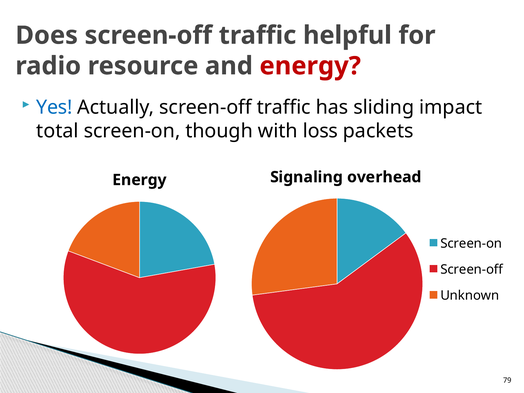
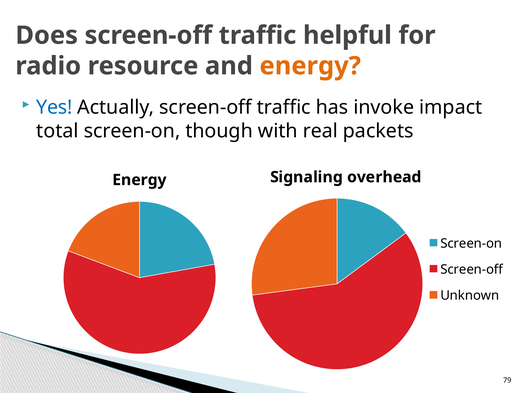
energy at (310, 66) colour: red -> orange
sliding: sliding -> invoke
loss: loss -> real
